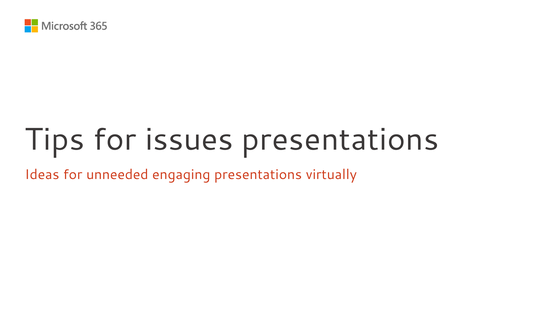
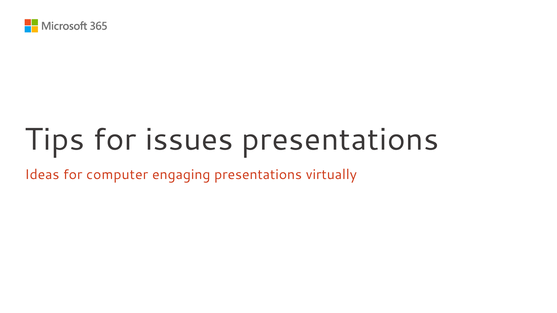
unneeded: unneeded -> computer
